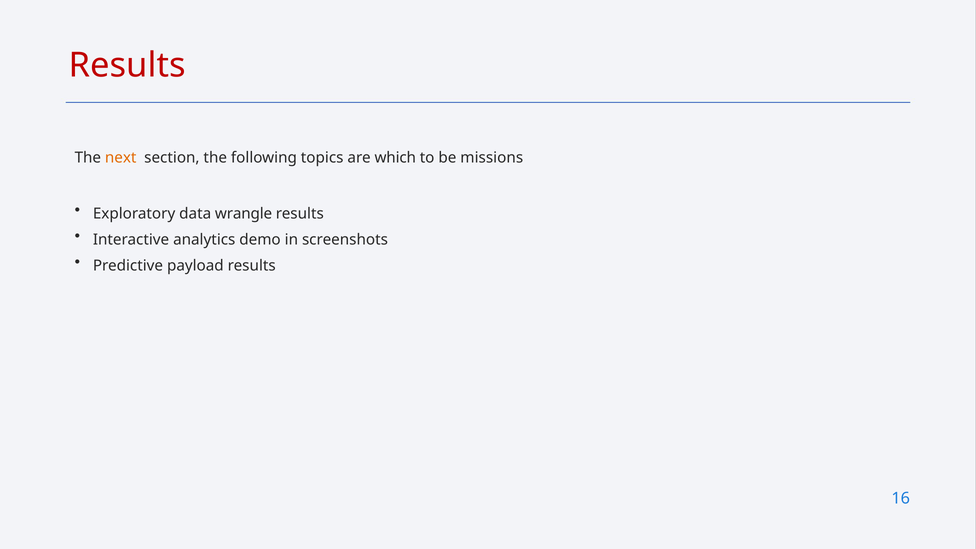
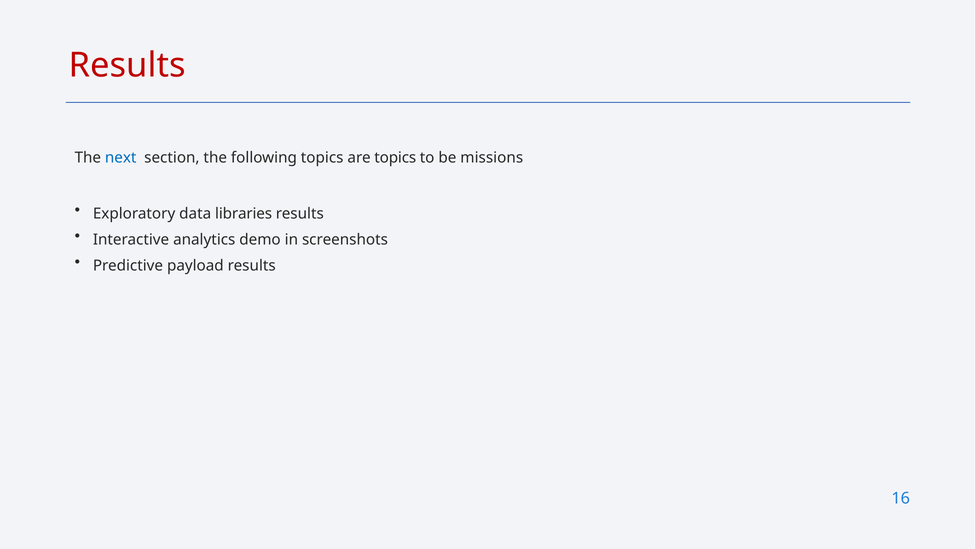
next colour: orange -> blue
are which: which -> topics
wrangle: wrangle -> libraries
